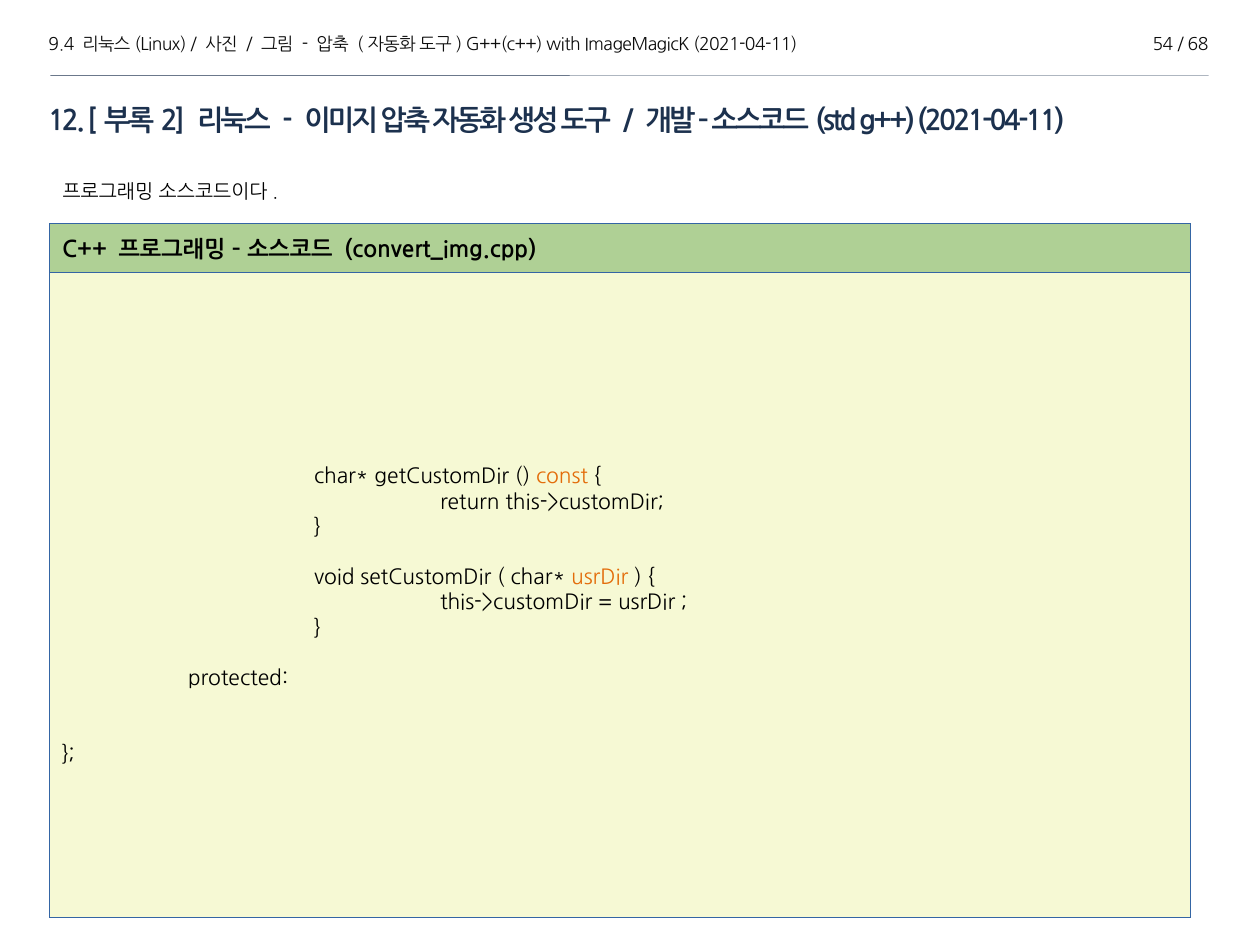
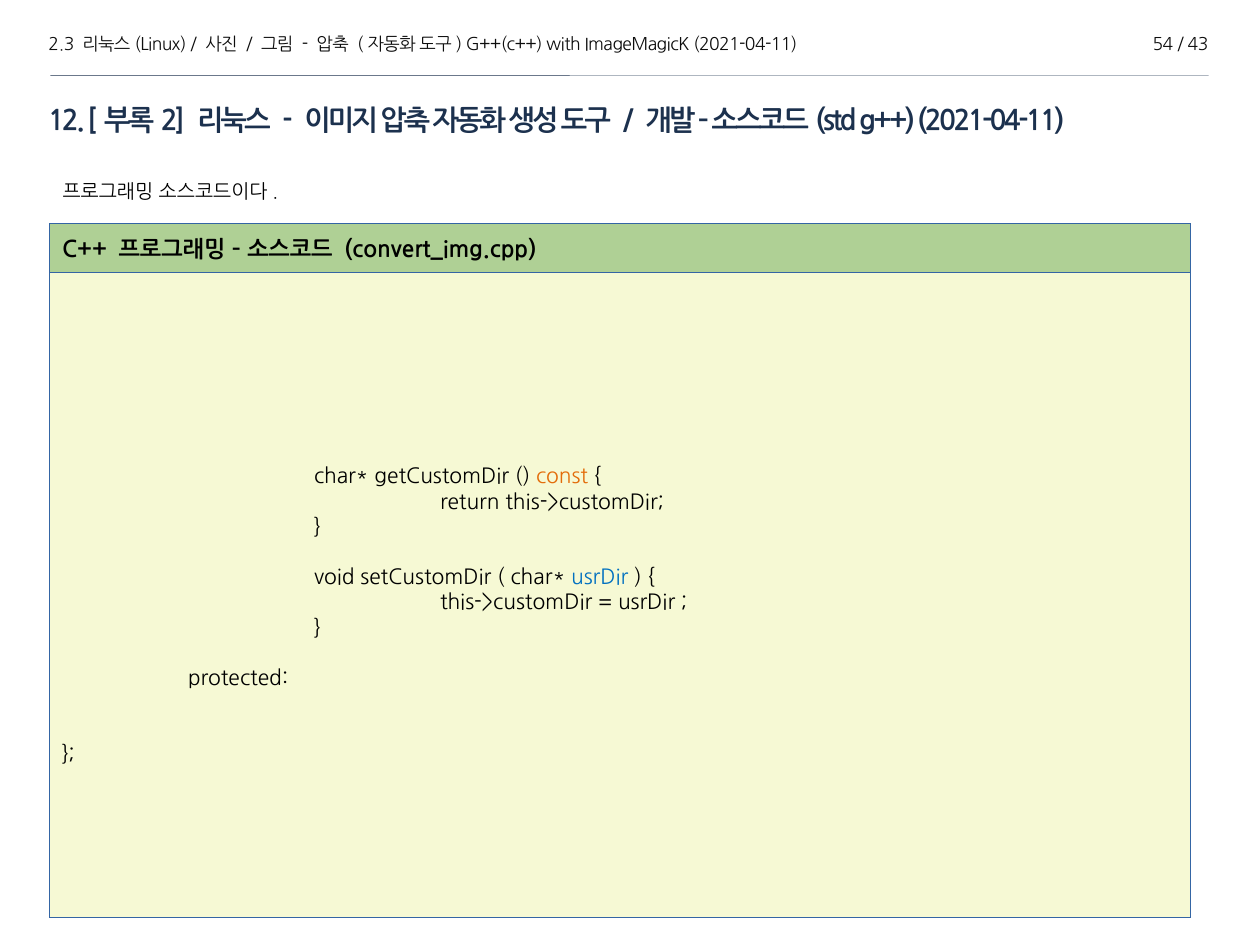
9.4: 9.4 -> 2.3
68: 68 -> 43
usrDir at (600, 578) colour: orange -> blue
